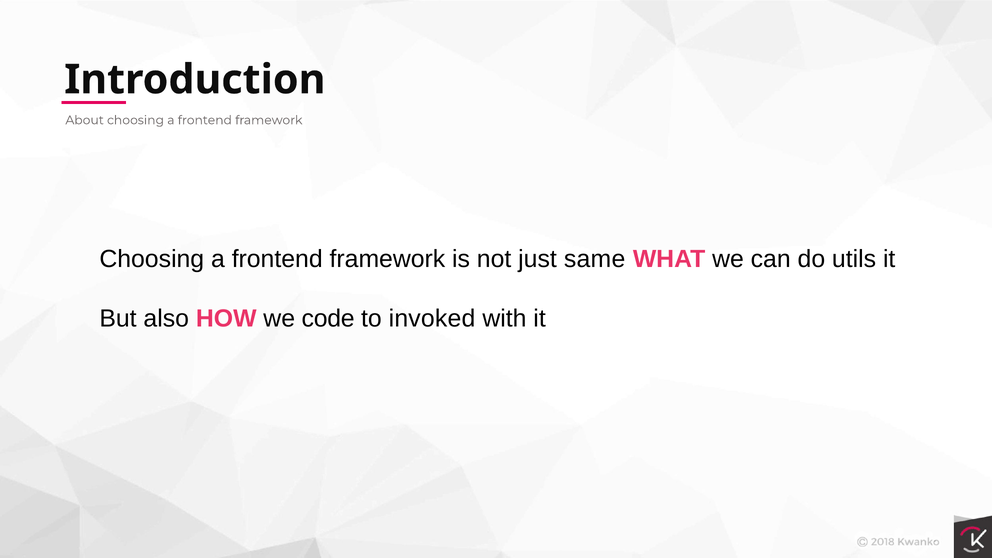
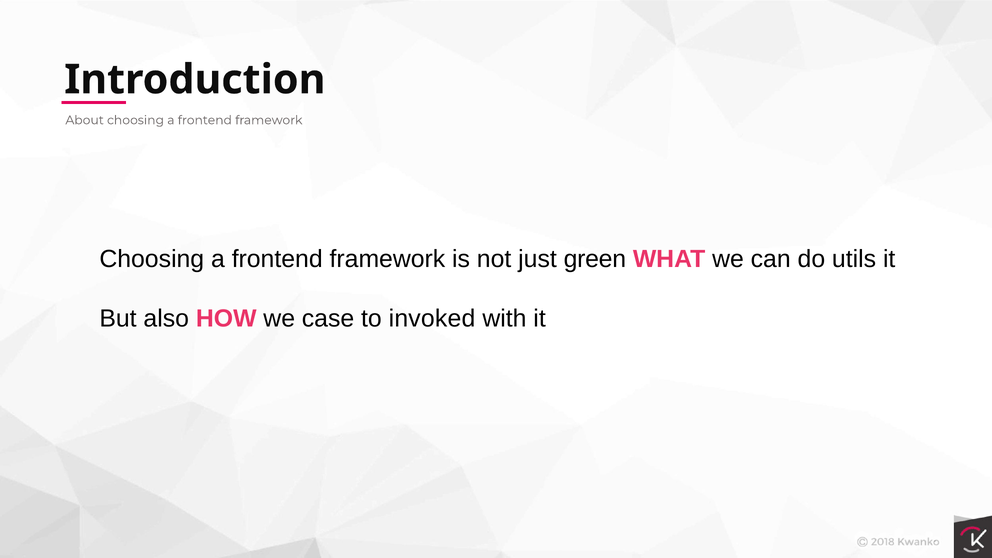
same: same -> green
code: code -> case
